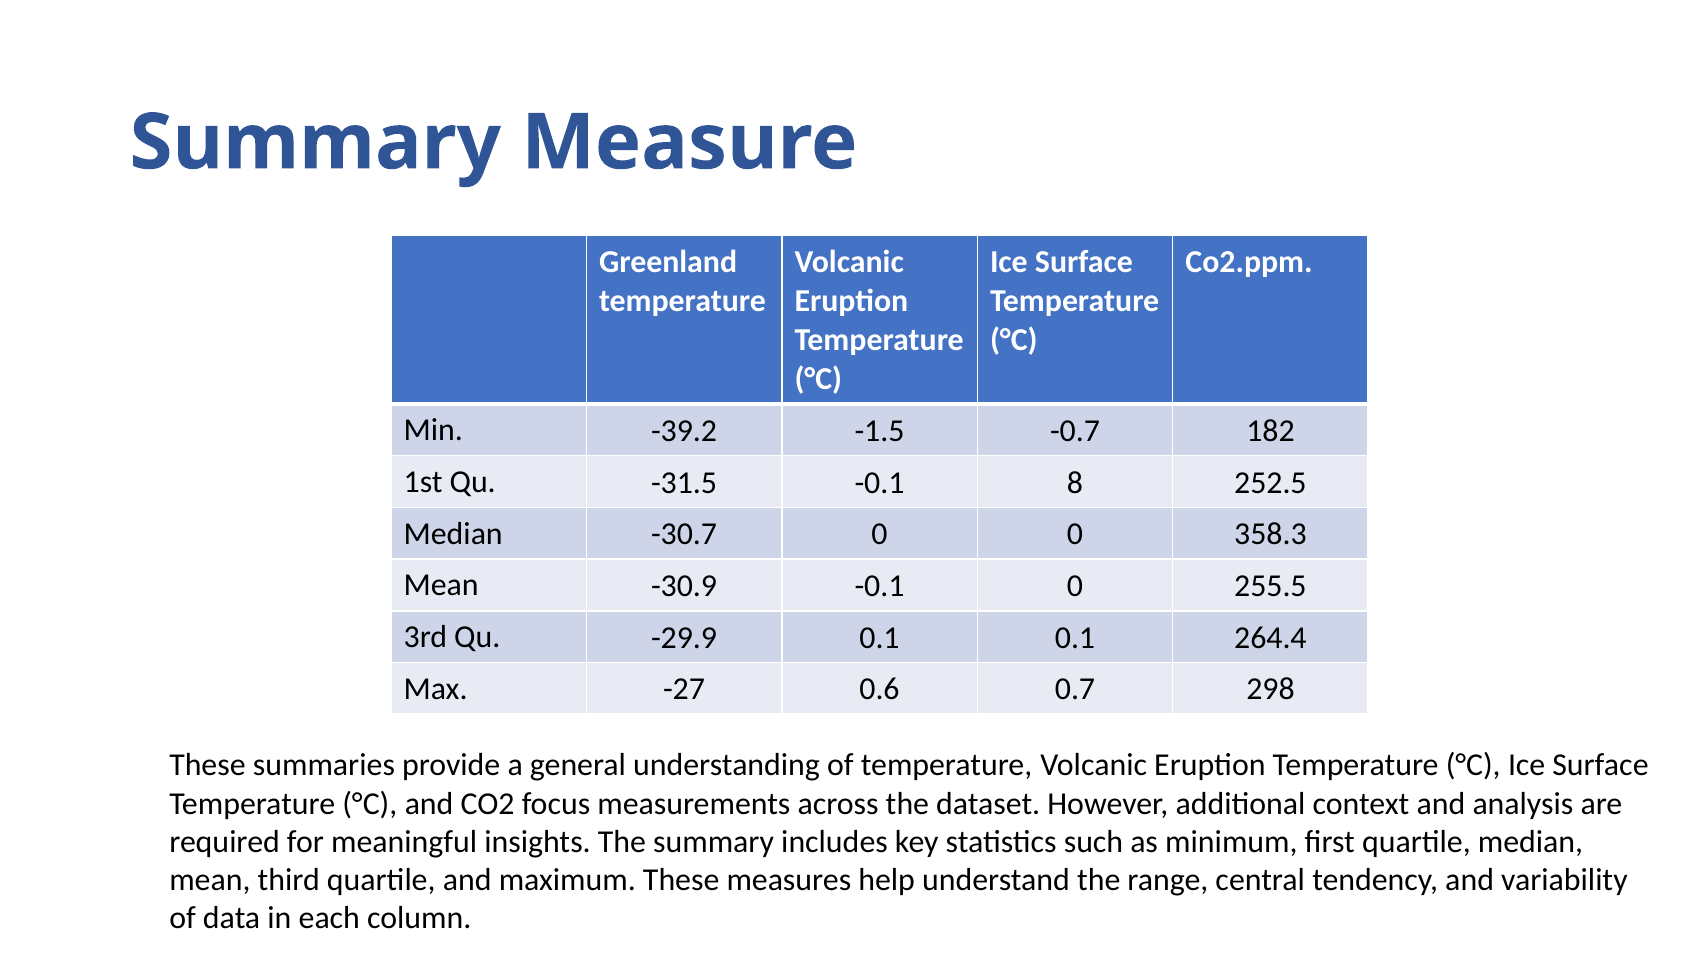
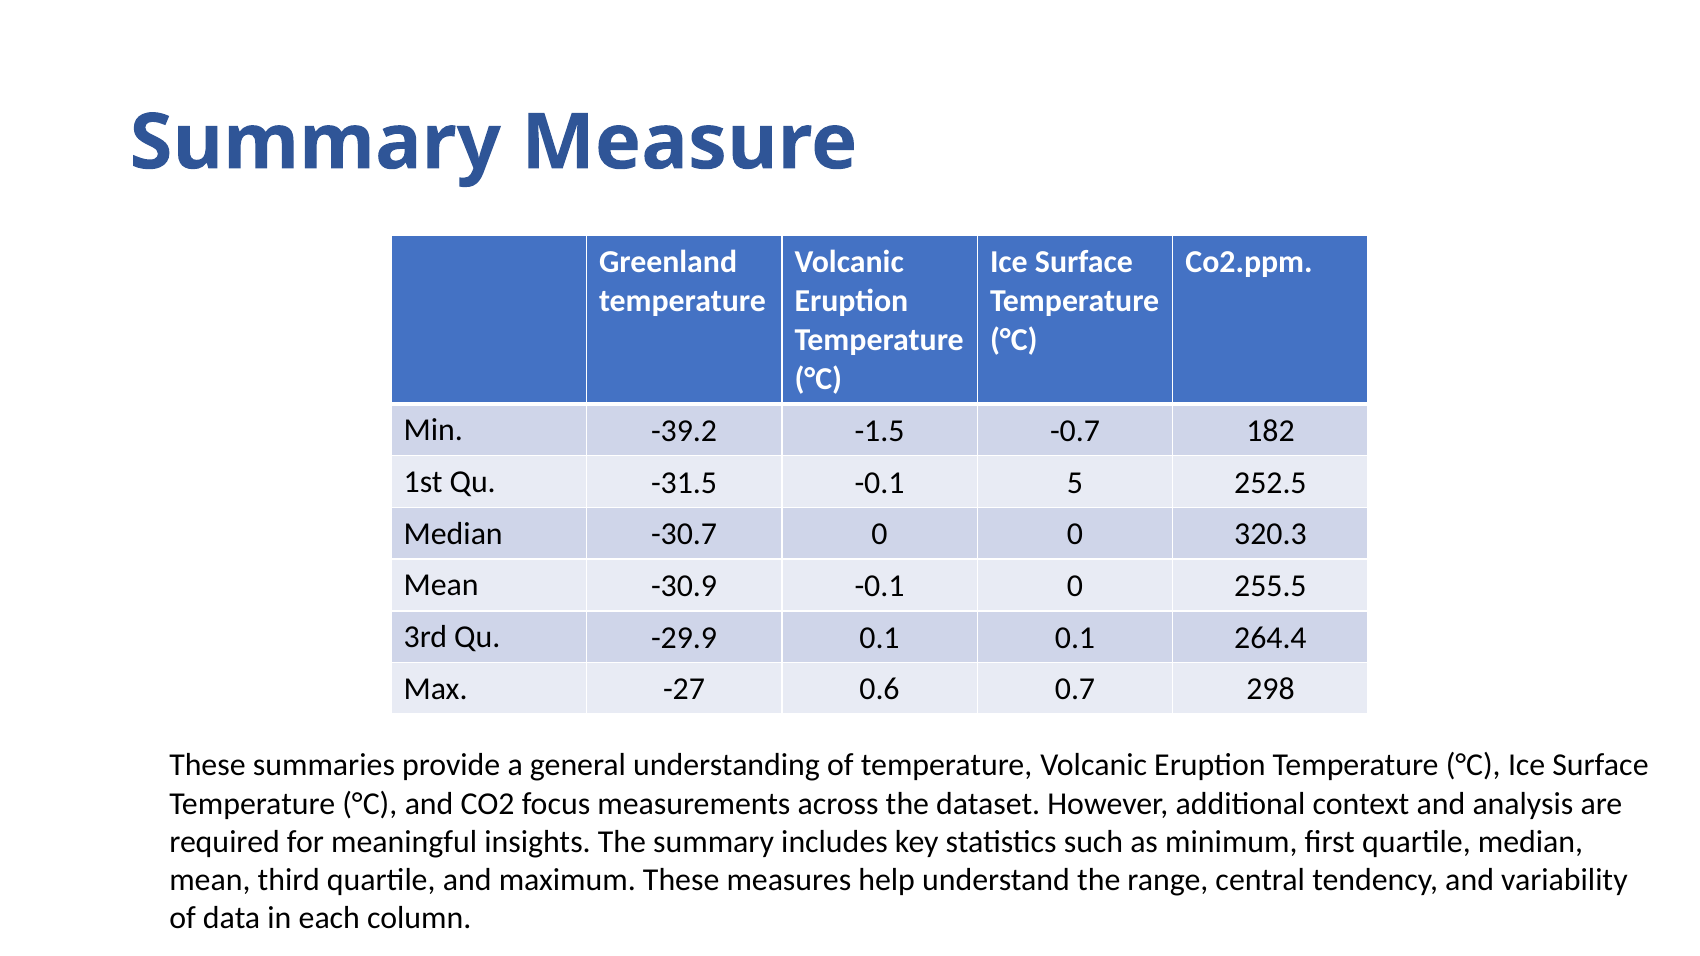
8: 8 -> 5
358.3: 358.3 -> 320.3
